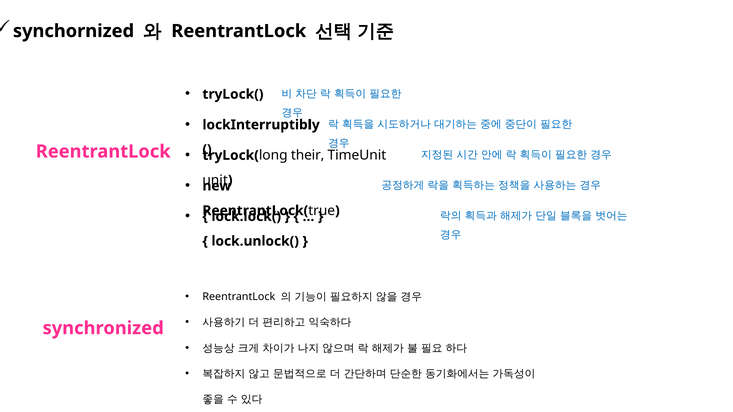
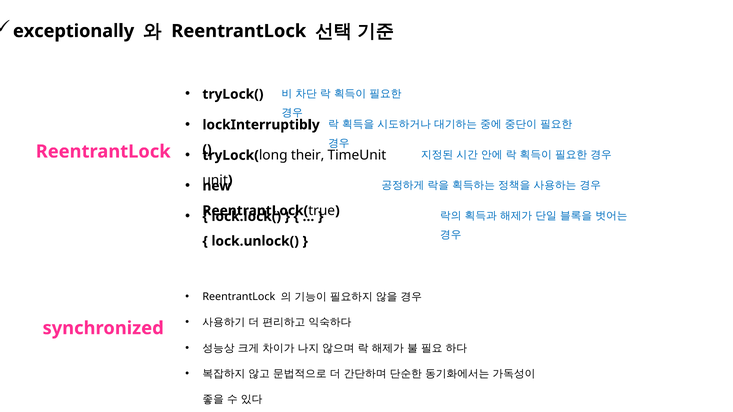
synchornized: synchornized -> exceptionally
